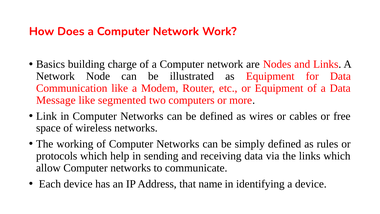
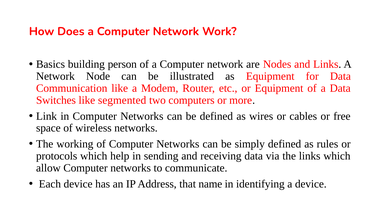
charge: charge -> person
Message: Message -> Switches
